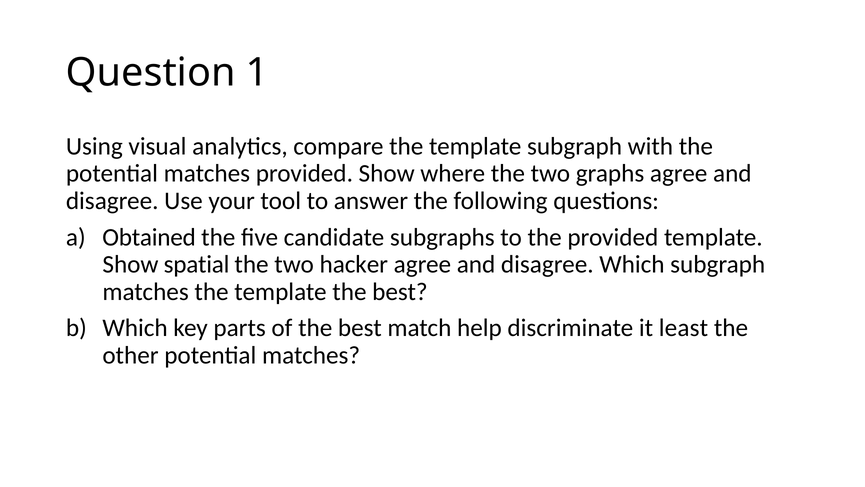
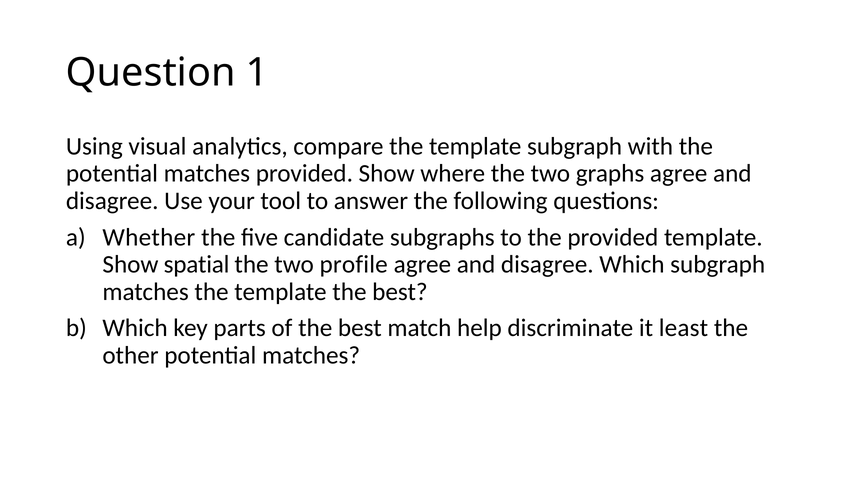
Obtained: Obtained -> Whether
hacker: hacker -> profile
